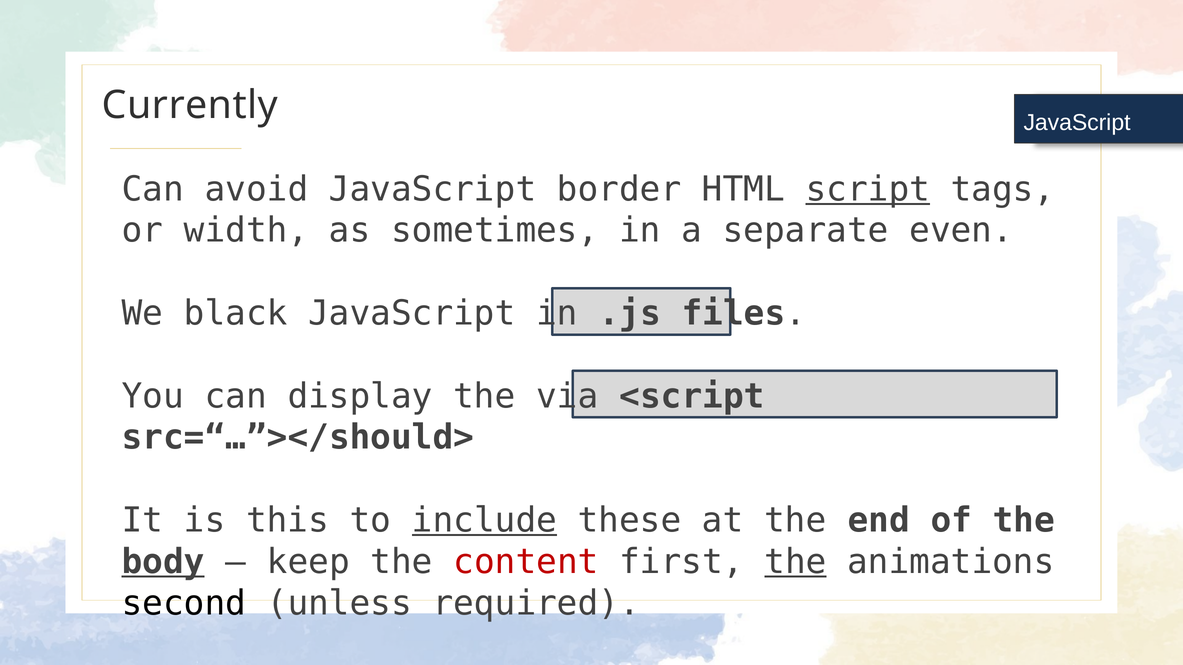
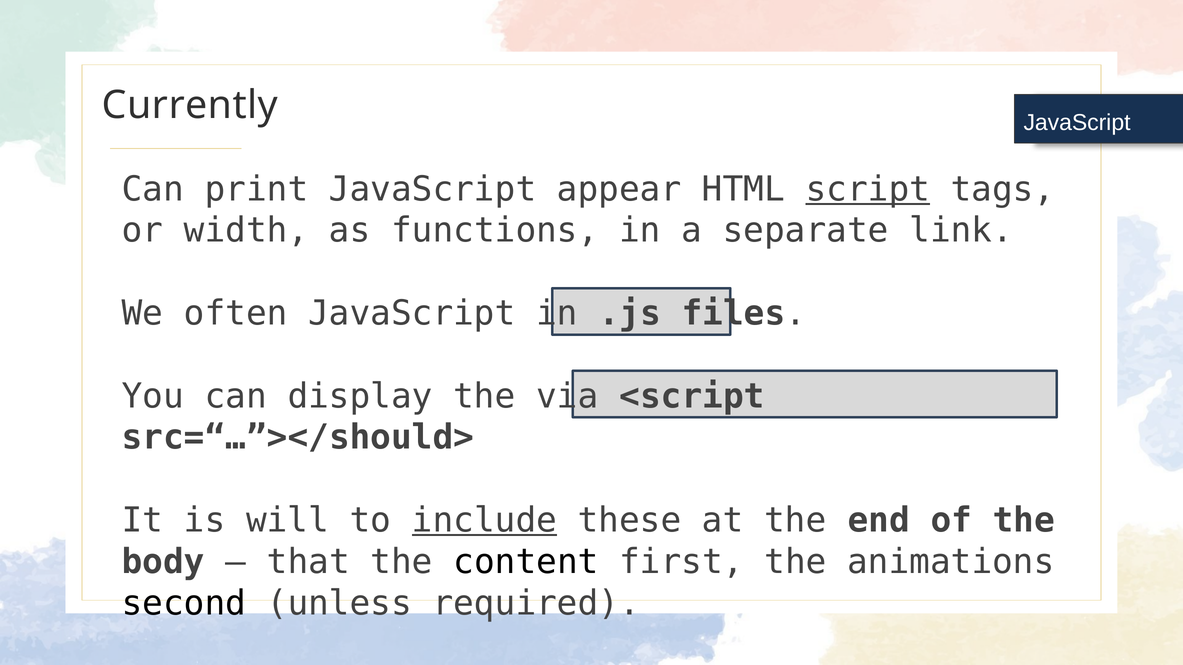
avoid: avoid -> print
border: border -> appear
sometimes: sometimes -> functions
even: even -> link
black: black -> often
this: this -> will
body underline: present -> none
keep: keep -> that
content colour: red -> black
the at (795, 562) underline: present -> none
